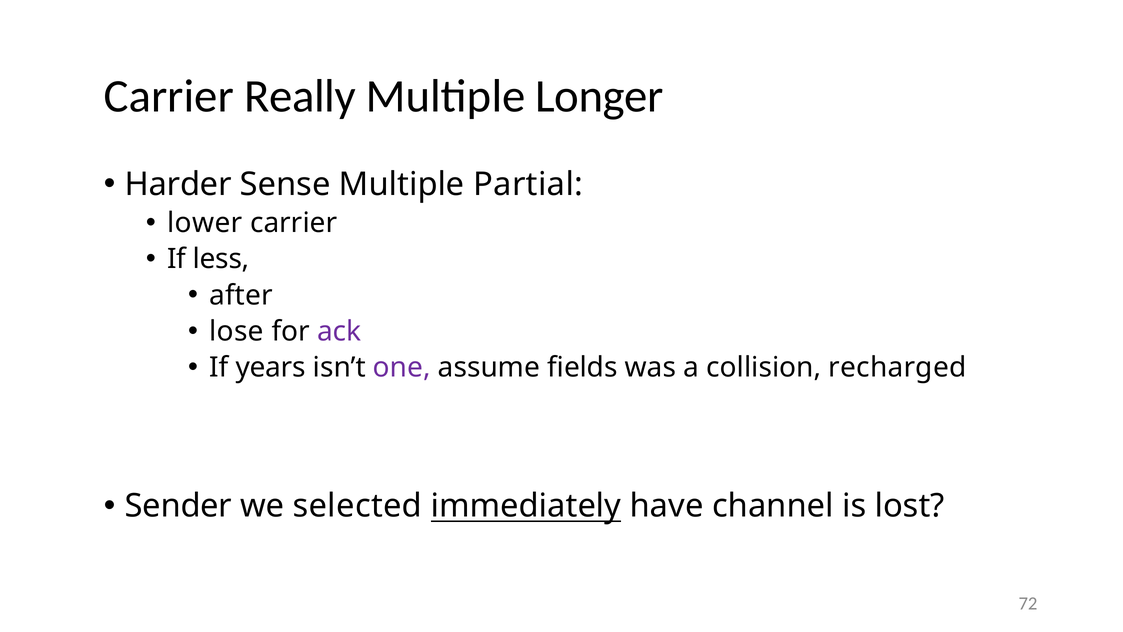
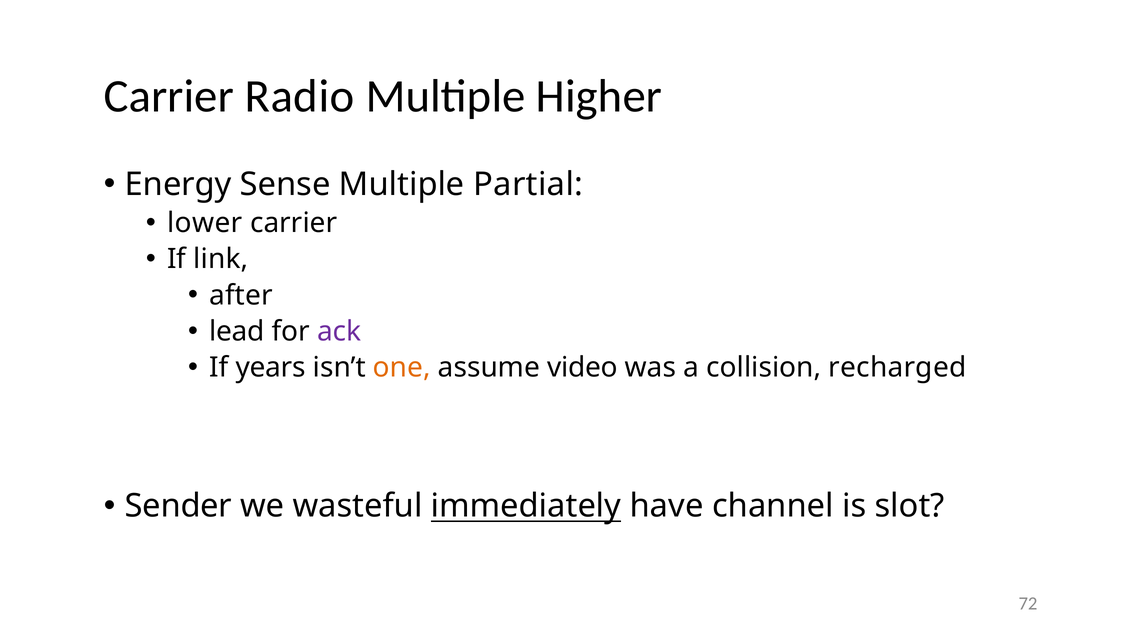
Really: Really -> Radio
Longer: Longer -> Higher
Harder: Harder -> Energy
less: less -> link
lose: lose -> lead
one colour: purple -> orange
fields: fields -> video
selected: selected -> wasteful
lost: lost -> slot
